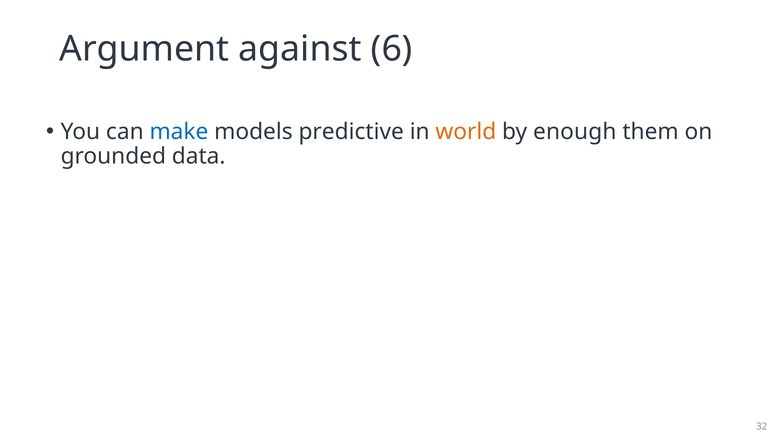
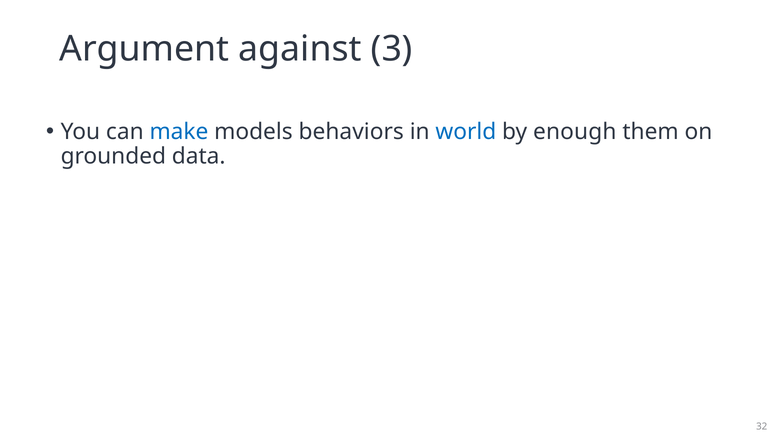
6: 6 -> 3
predictive: predictive -> behaviors
world colour: orange -> blue
